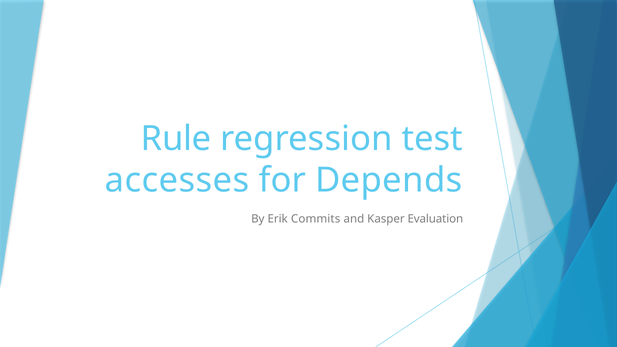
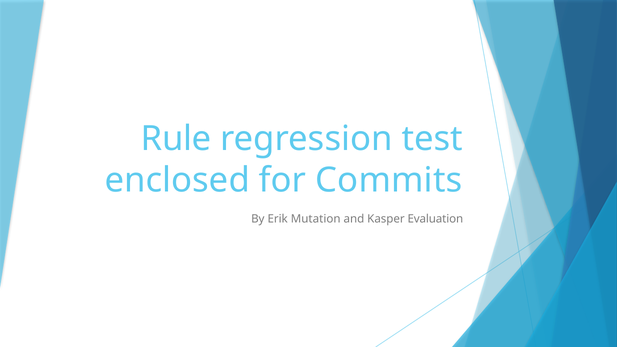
accesses: accesses -> enclosed
Depends: Depends -> Commits
Commits: Commits -> Mutation
